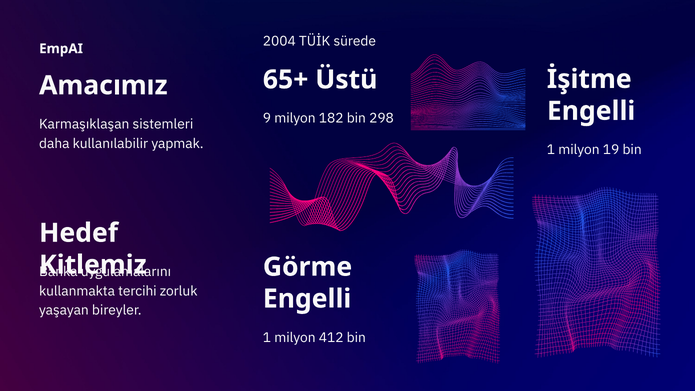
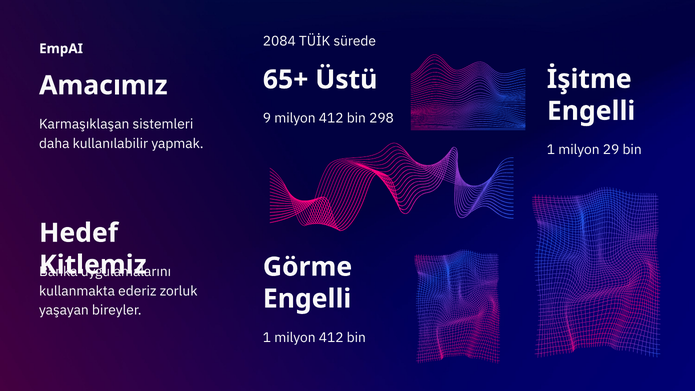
2004: 2004 -> 2084
9 milyon 182: 182 -> 412
19: 19 -> 29
tercihi: tercihi -> ederiz
